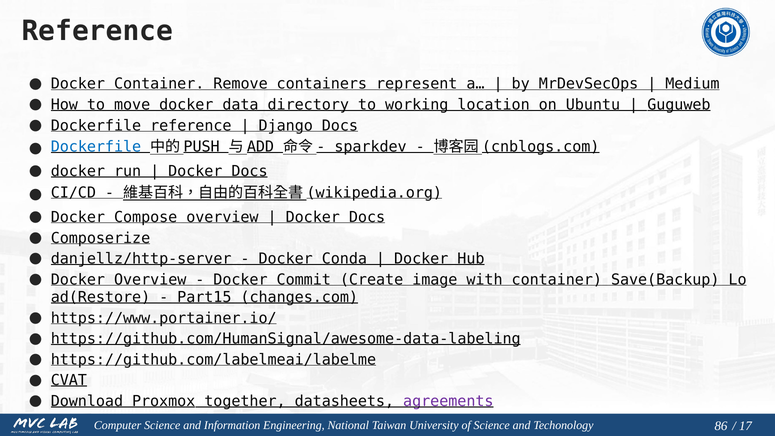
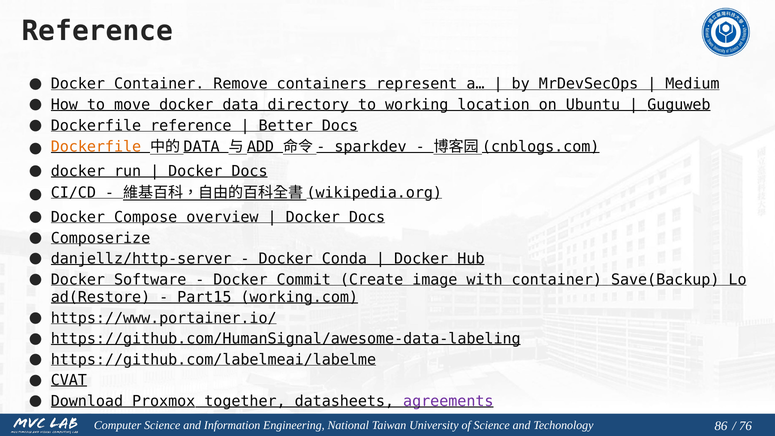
Django: Django -> Better
Dockerfile at (96, 147) colour: blue -> orange
PUSH at (202, 147): PUSH -> DATA
Docker Overview: Overview -> Software
changes.com: changes.com -> working.com
17: 17 -> 76
